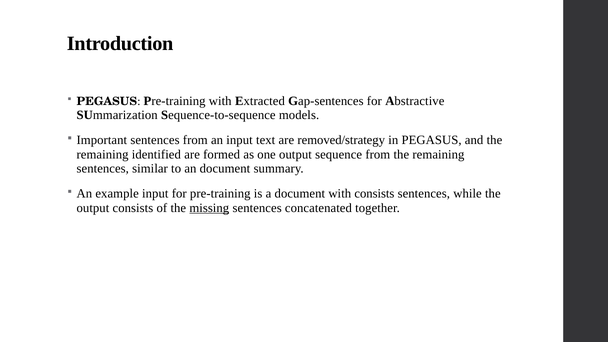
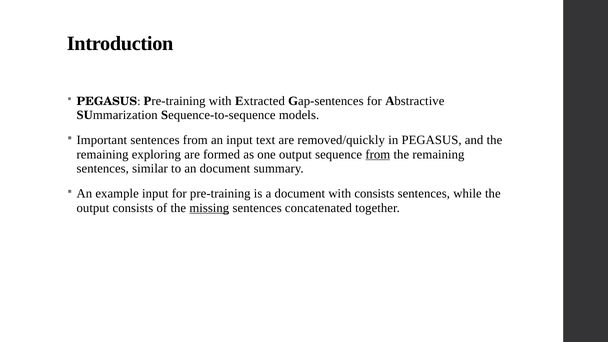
removed/strategy: removed/strategy -> removed/quickly
identified: identified -> exploring
from at (378, 154) underline: none -> present
